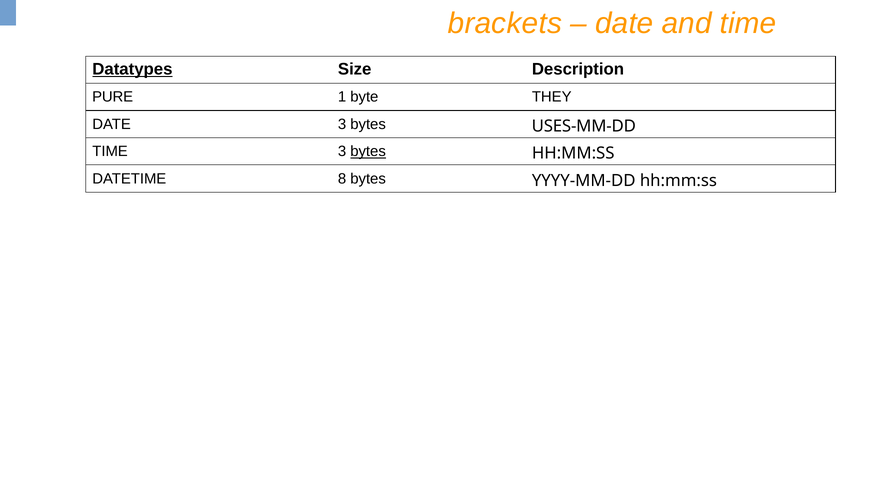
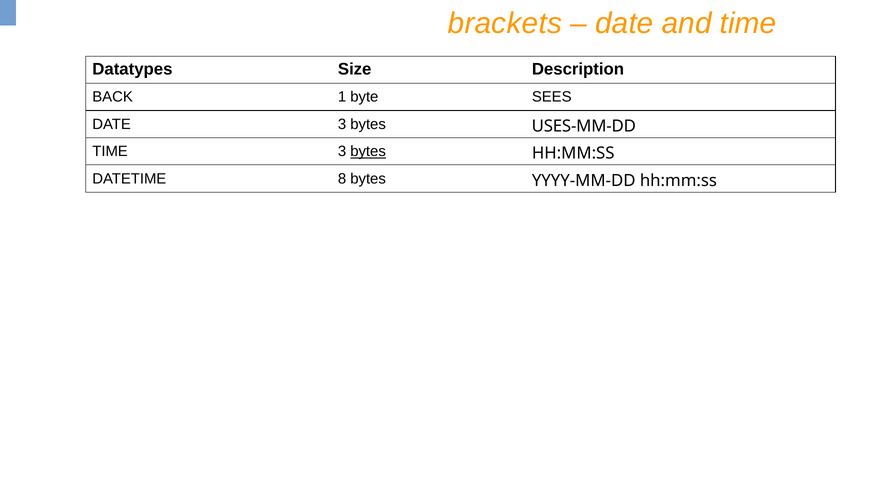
Datatypes underline: present -> none
PURE: PURE -> BACK
THEY: THEY -> SEES
